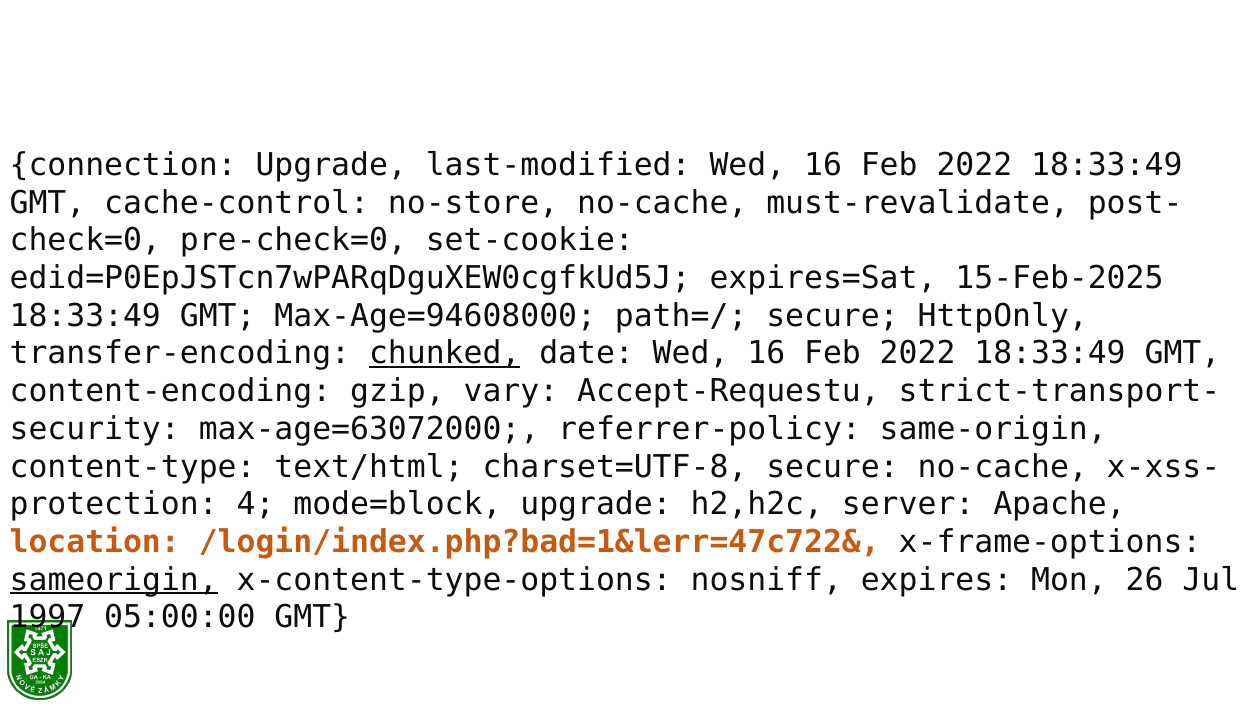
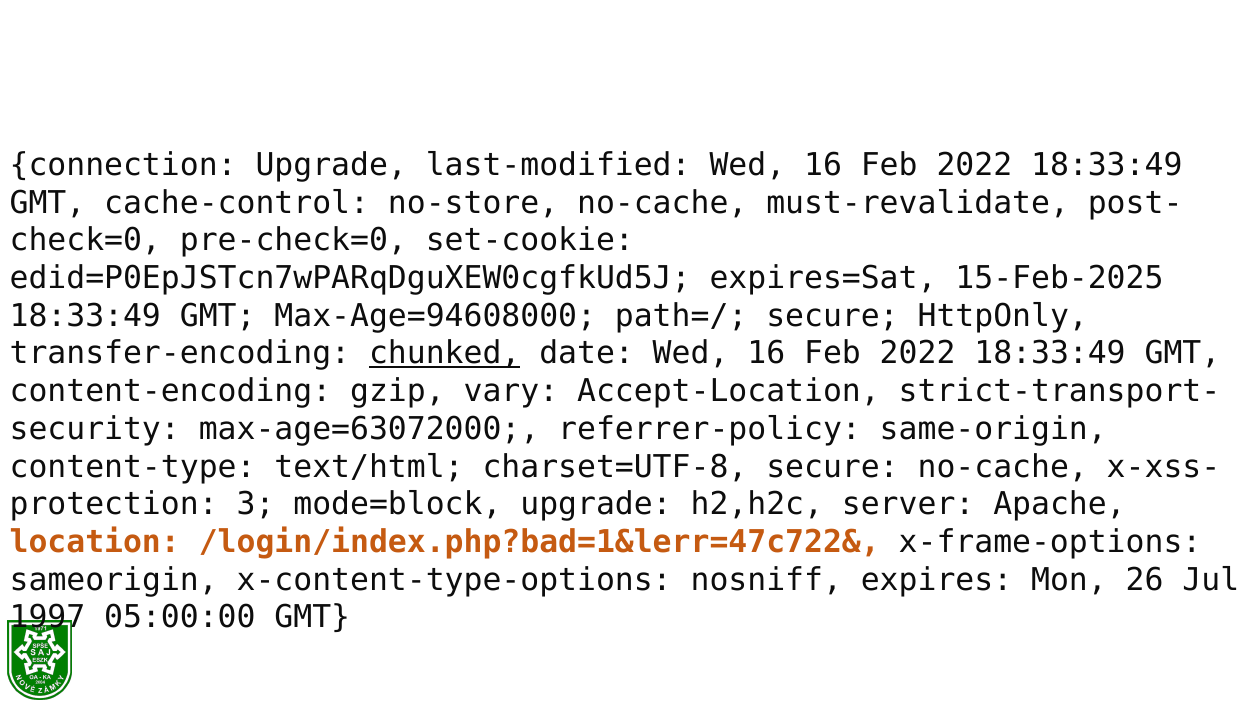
Accept-Requestu: Accept-Requestu -> Accept-Location
4: 4 -> 3
sameorigin underline: present -> none
